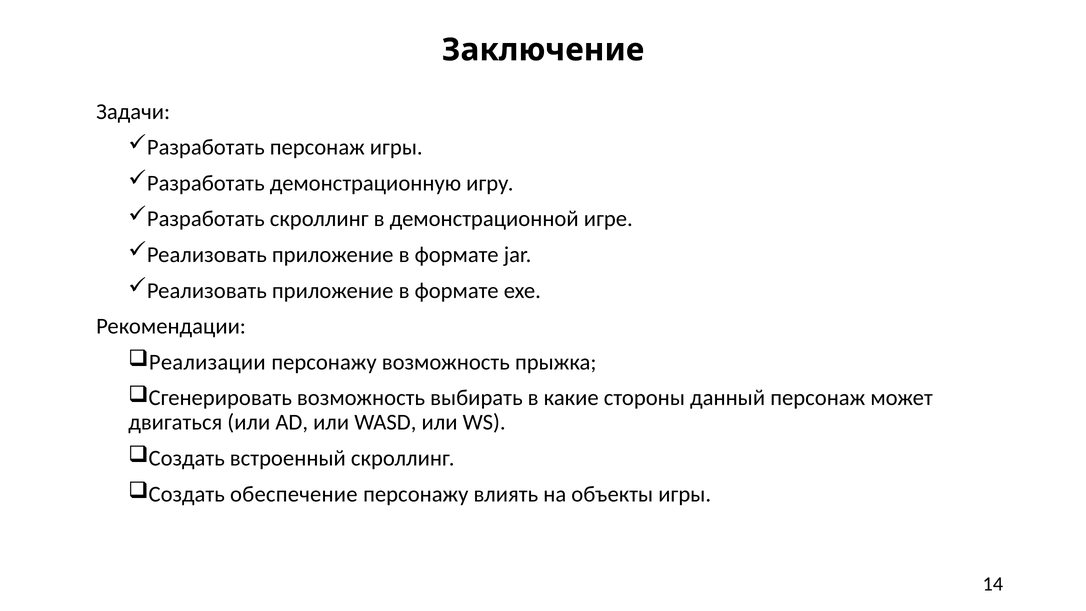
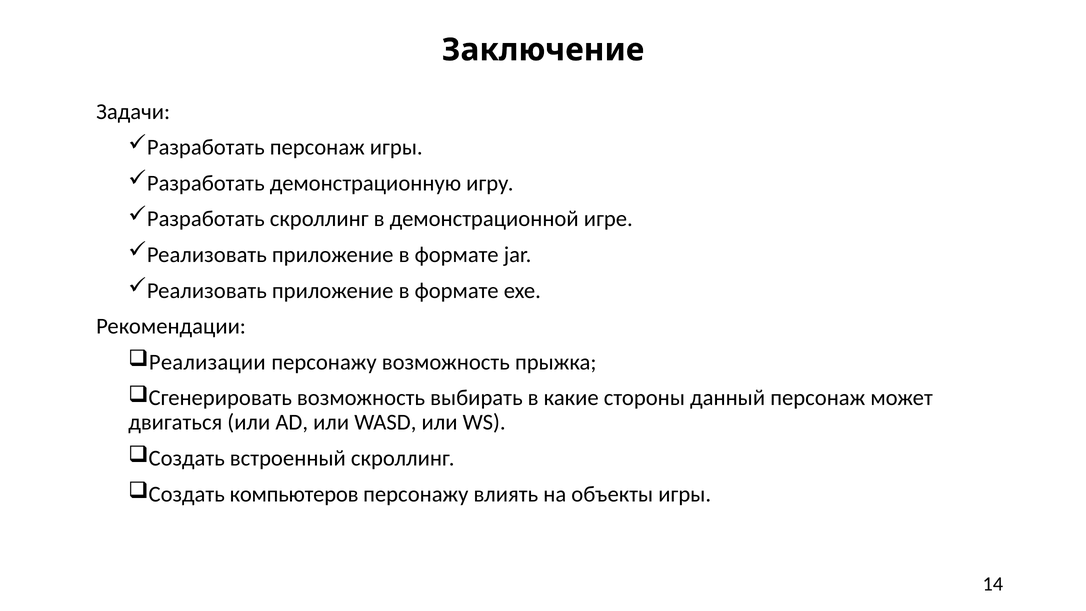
обеспечение: обеспечение -> компьютеров
